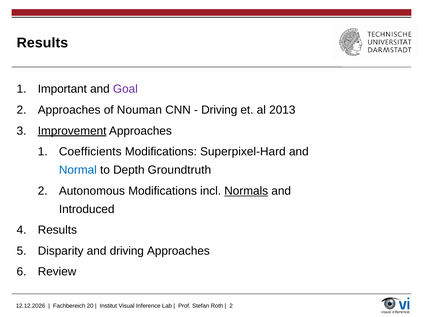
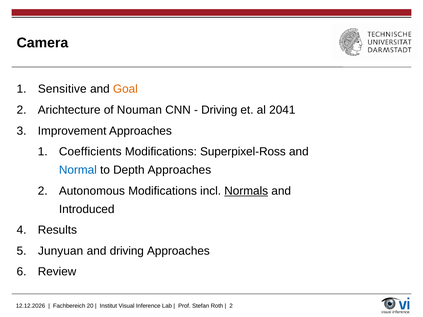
Results at (42, 43): Results -> Camera
Important: Important -> Sensitive
Goal colour: purple -> orange
Approaches at (69, 110): Approaches -> Arichtecture
2013: 2013 -> 2041
Improvement underline: present -> none
Superpixel-Hard: Superpixel-Hard -> Superpixel-Ross
Depth Groundtruth: Groundtruth -> Approaches
Disparity: Disparity -> Junyuan
